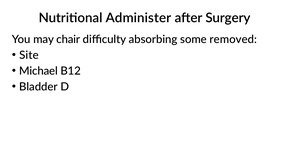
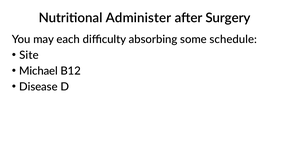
chair: chair -> each
removed: removed -> schedule
Bladder: Bladder -> Disease
